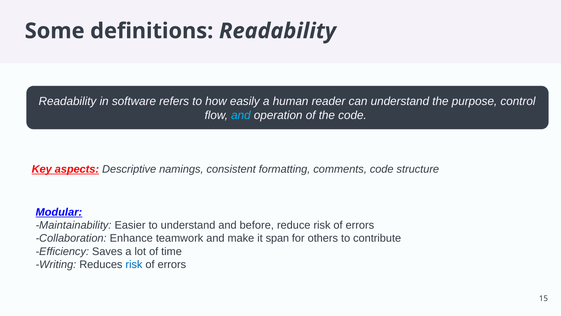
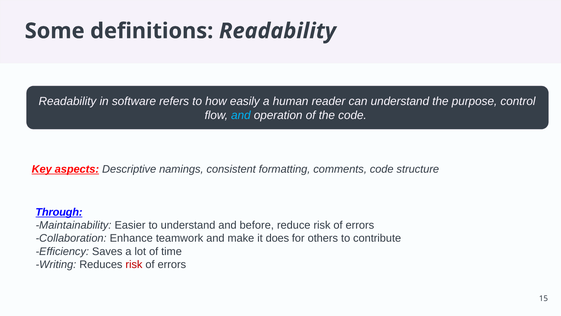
Modular: Modular -> Through
span: span -> does
risk at (134, 264) colour: blue -> red
